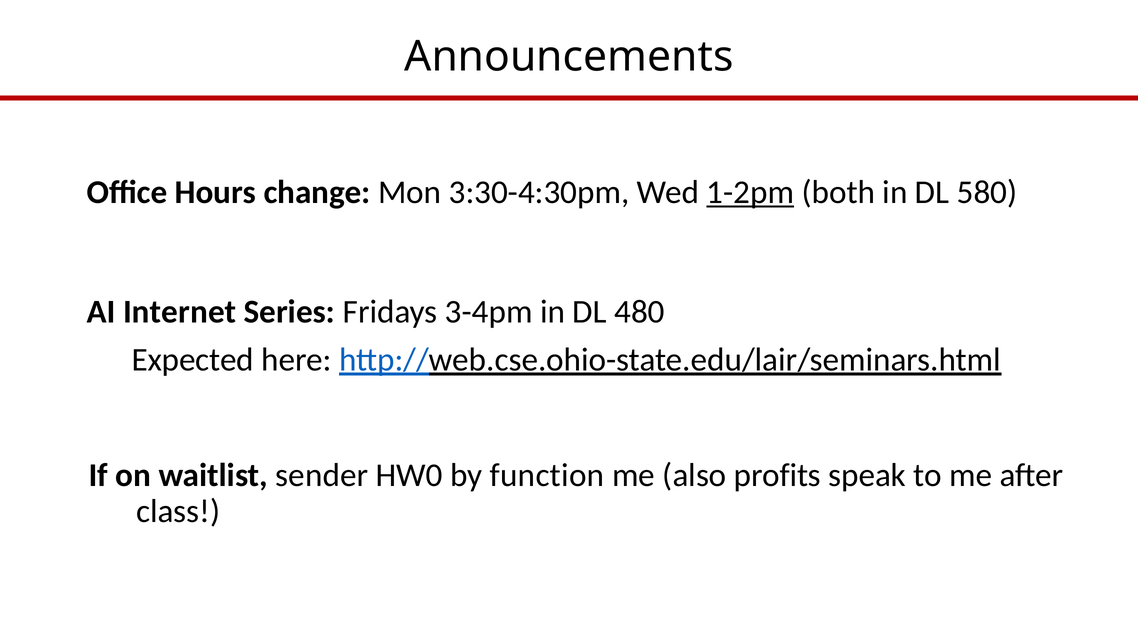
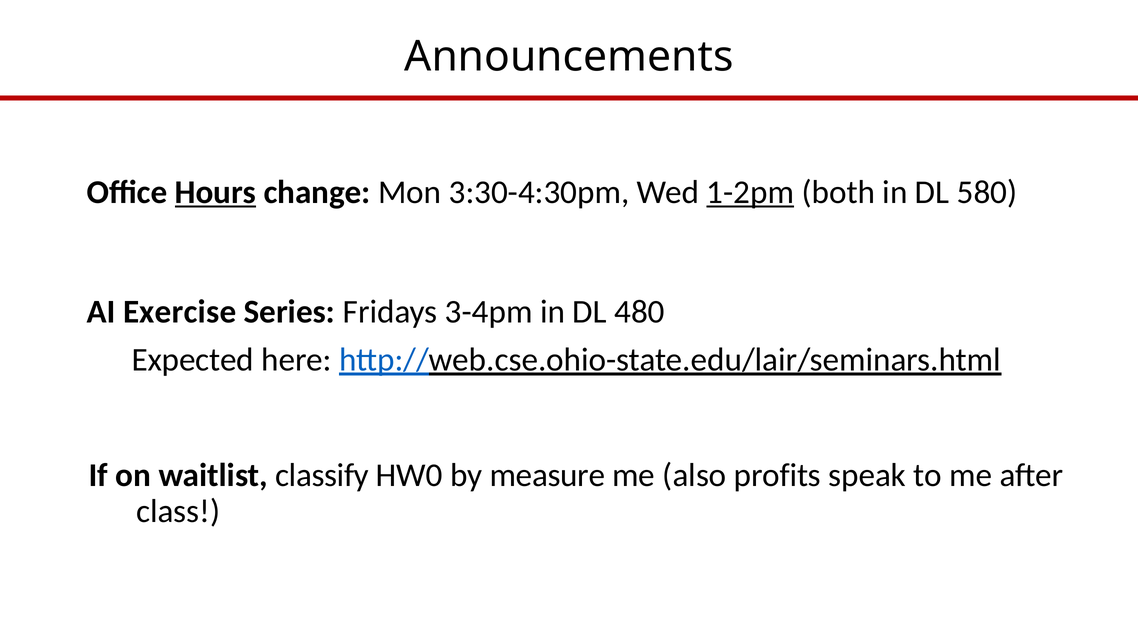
Hours underline: none -> present
Internet: Internet -> Exercise
sender: sender -> classify
function: function -> measure
